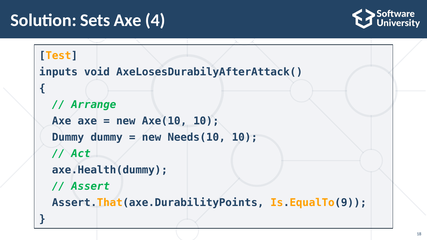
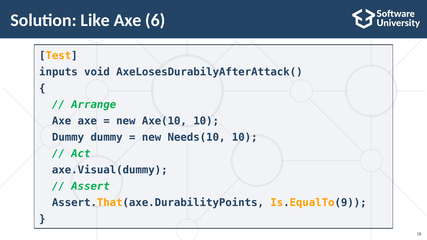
Sets: Sets -> Like
4: 4 -> 6
axe.Health(dummy: axe.Health(dummy -> axe.Visual(dummy
